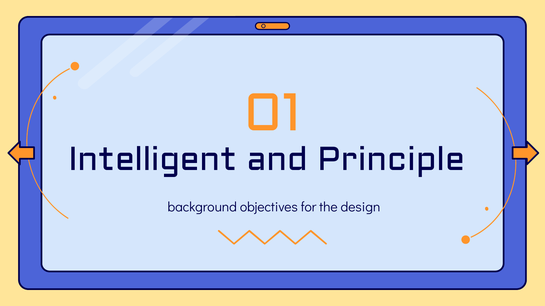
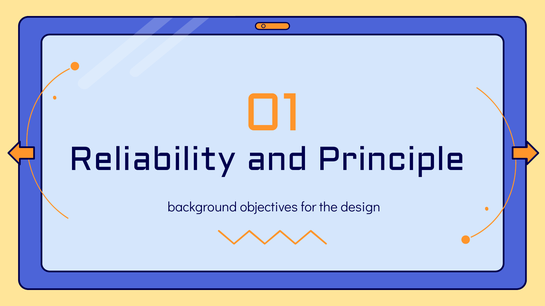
Intelligent: Intelligent -> Reliability
